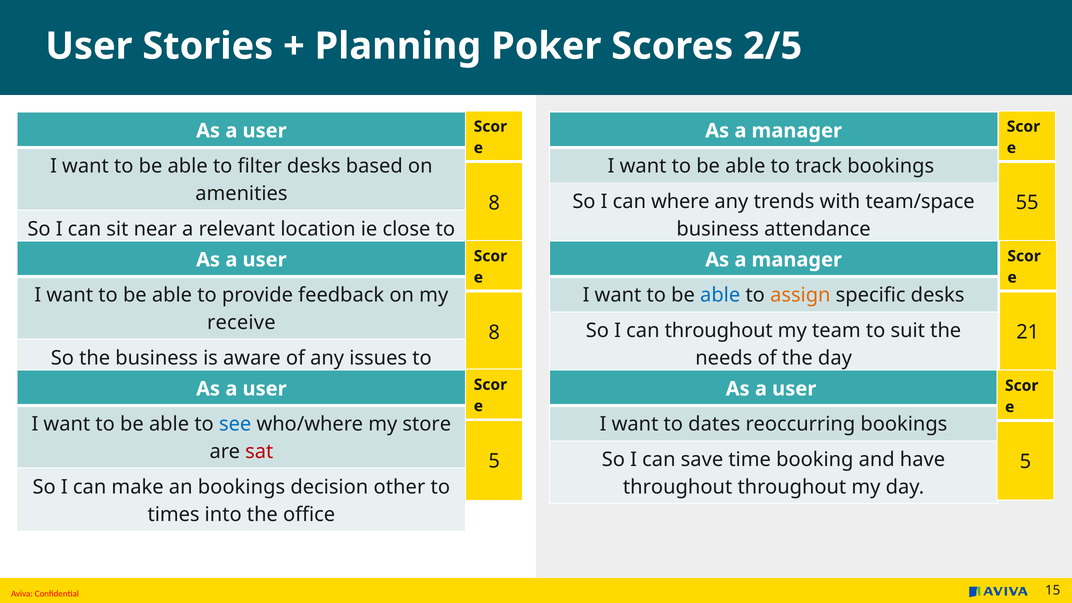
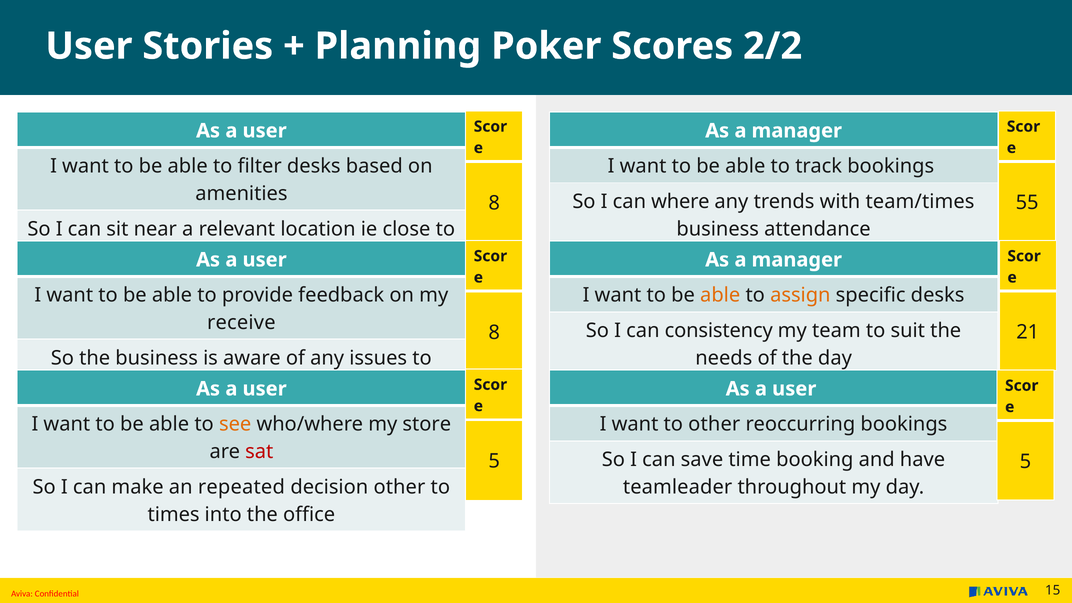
2/5: 2/5 -> 2/2
team/space: team/space -> team/times
able at (720, 295) colour: blue -> orange
can throughout: throughout -> consistency
see colour: blue -> orange
to dates: dates -> other
an bookings: bookings -> repeated
throughout at (678, 487): throughout -> teamleader
